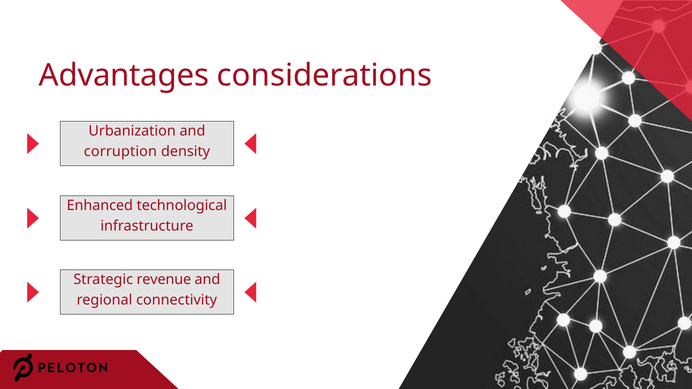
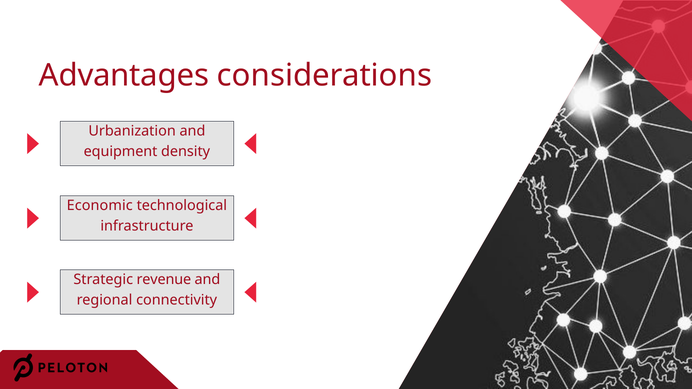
corruption: corruption -> equipment
Enhanced: Enhanced -> Economic
